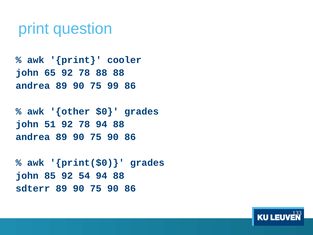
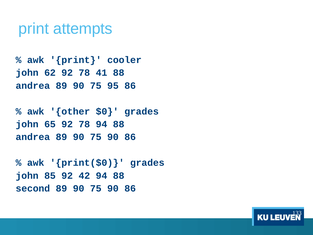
question: question -> attempts
65: 65 -> 62
78 88: 88 -> 41
99: 99 -> 95
51: 51 -> 65
54: 54 -> 42
sdterr: sdterr -> second
